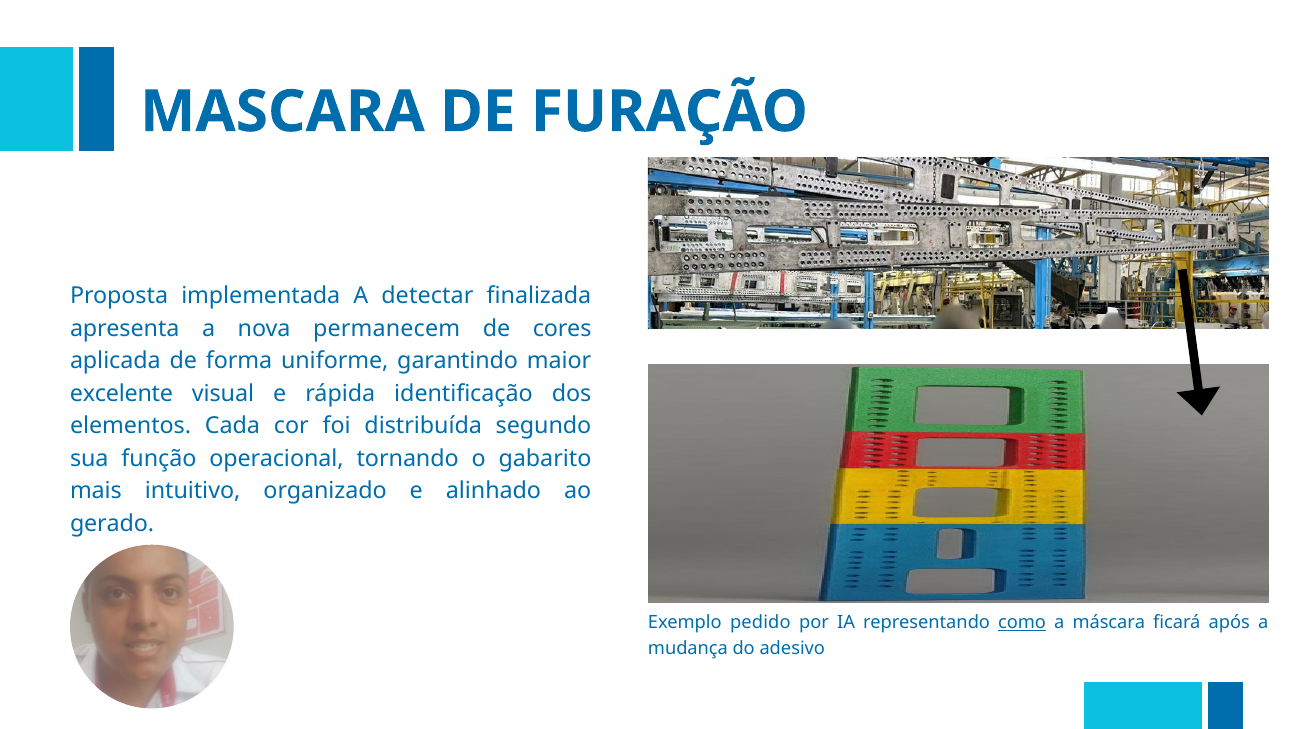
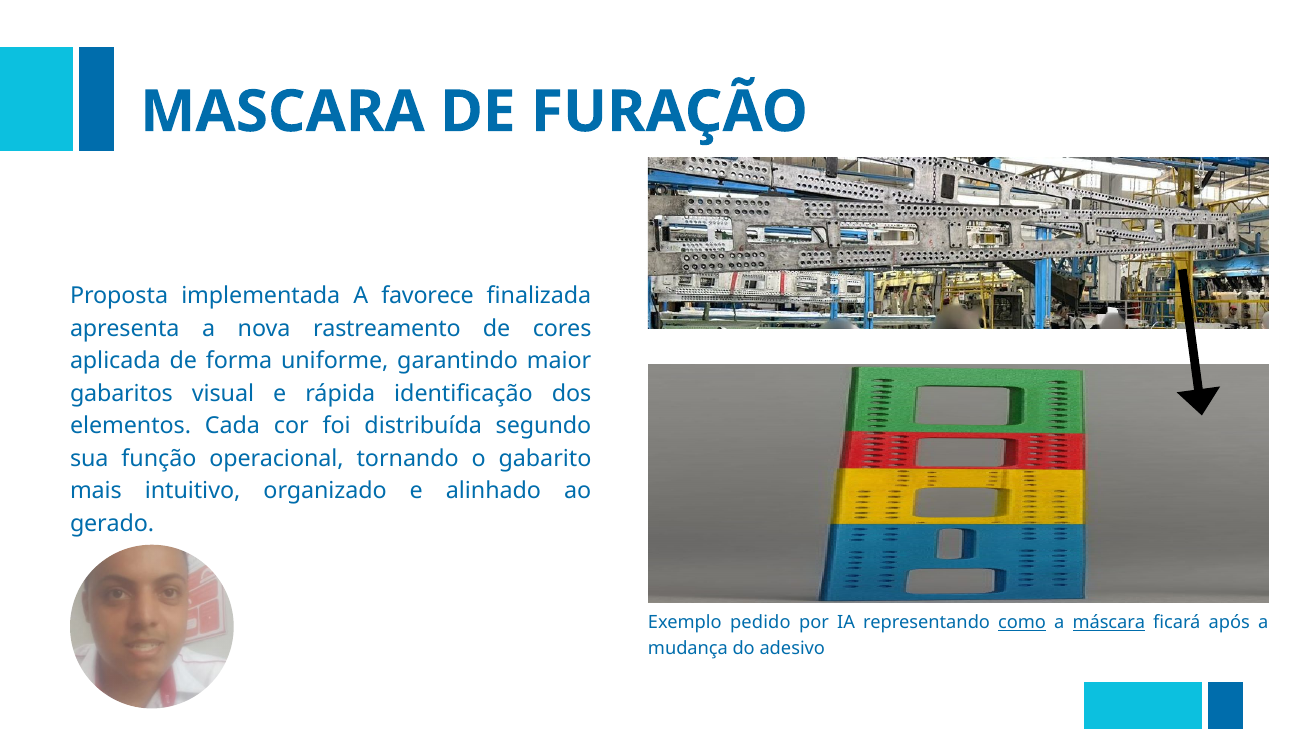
detectar: detectar -> favorece
permanecem: permanecem -> rastreamento
excelente: excelente -> gabaritos
máscara underline: none -> present
